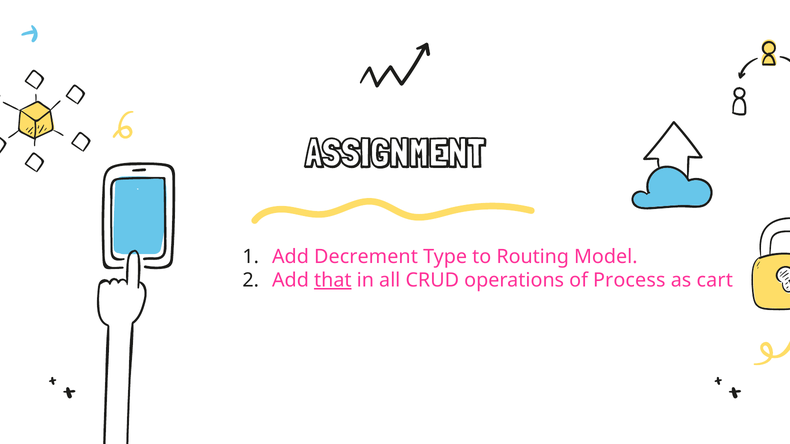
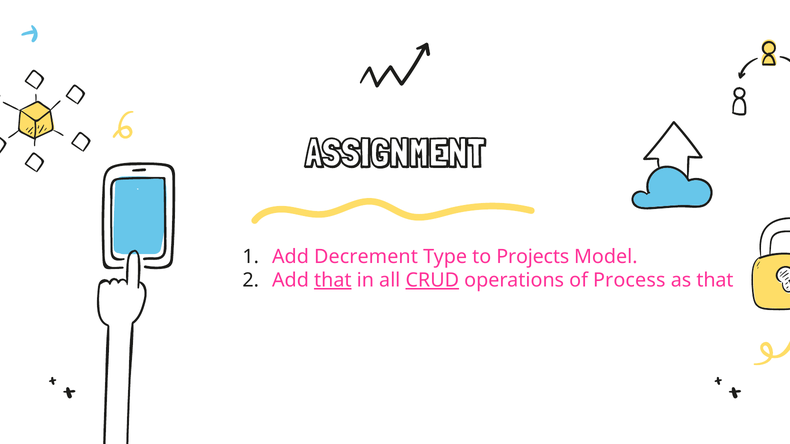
Routing: Routing -> Projects
CRUD underline: none -> present
as cart: cart -> that
